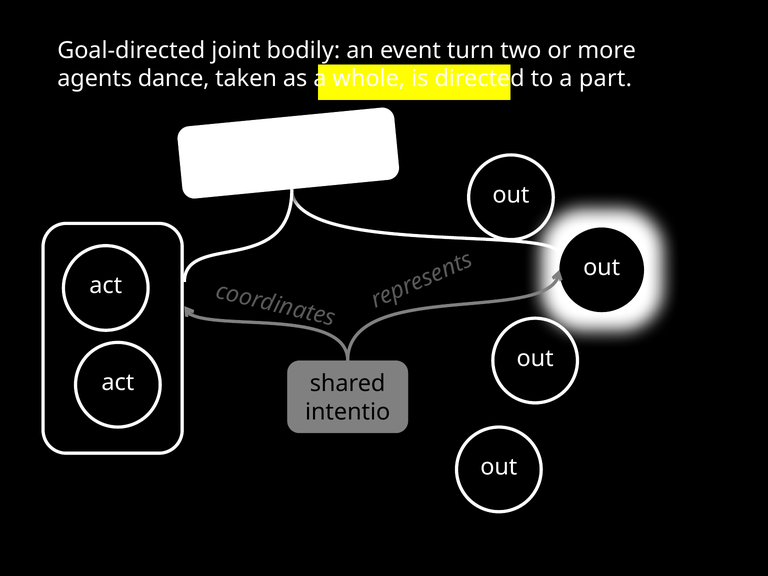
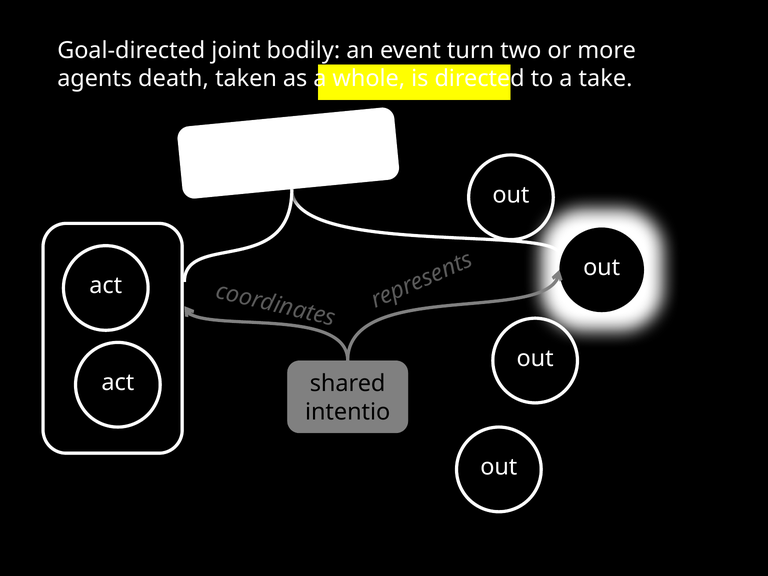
dance: dance -> death
part: part -> take
